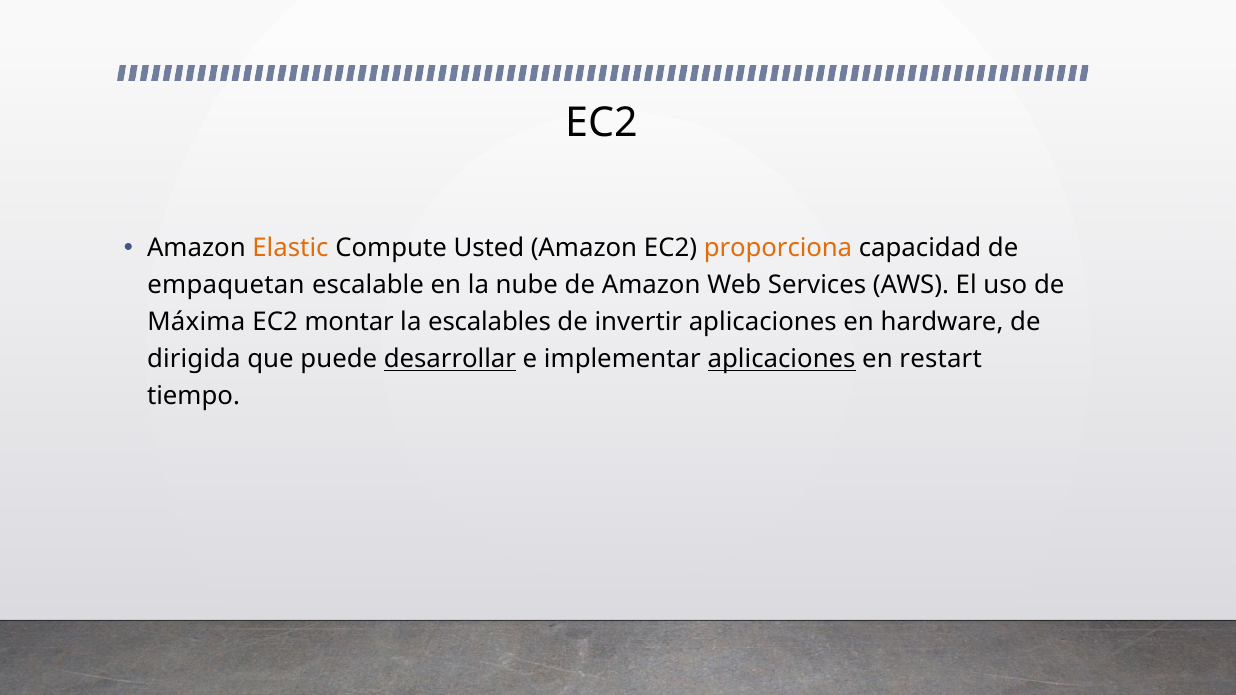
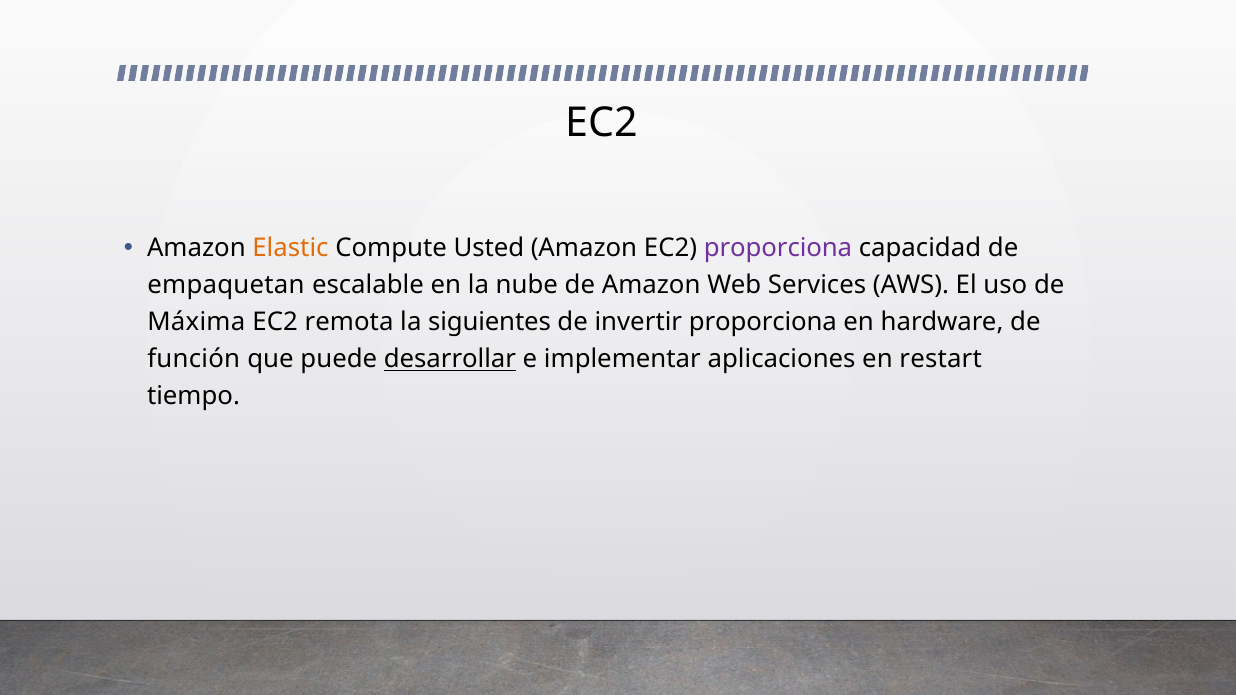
proporciona at (778, 248) colour: orange -> purple
montar: montar -> remota
escalables: escalables -> siguientes
invertir aplicaciones: aplicaciones -> proporciona
dirigida: dirigida -> función
aplicaciones at (782, 359) underline: present -> none
